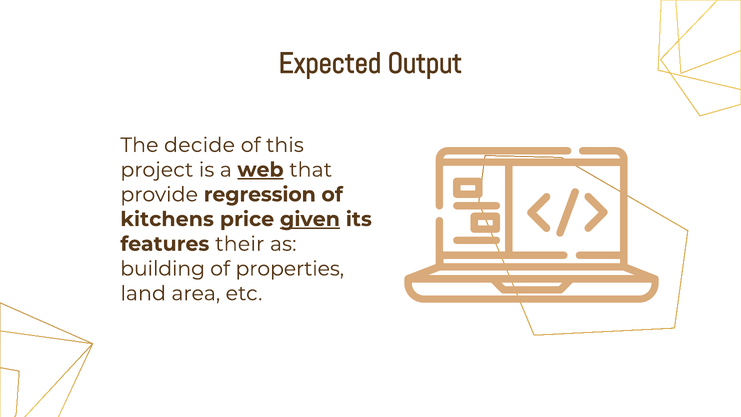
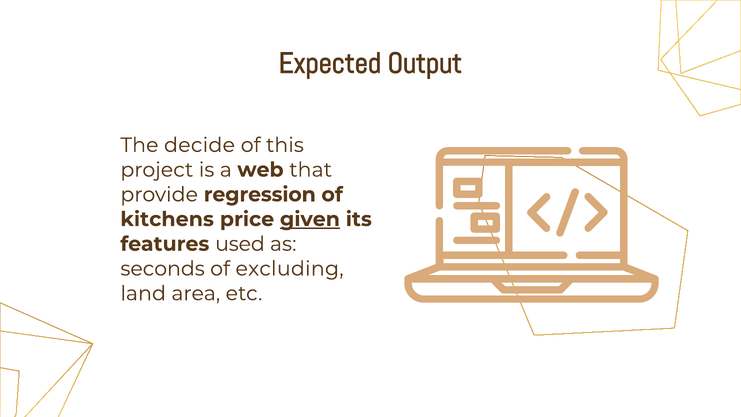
web underline: present -> none
their: their -> used
building: building -> seconds
properties: properties -> excluding
